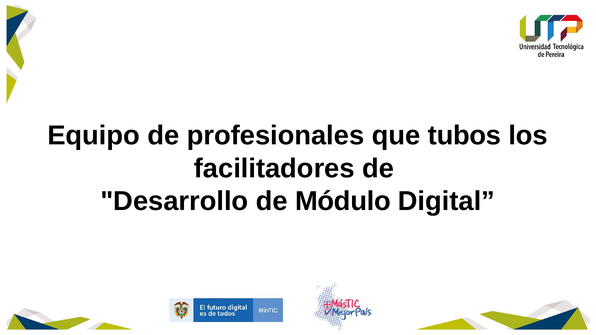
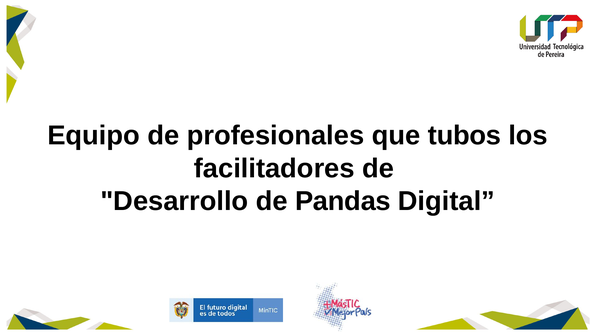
Módulo: Módulo -> Pandas
